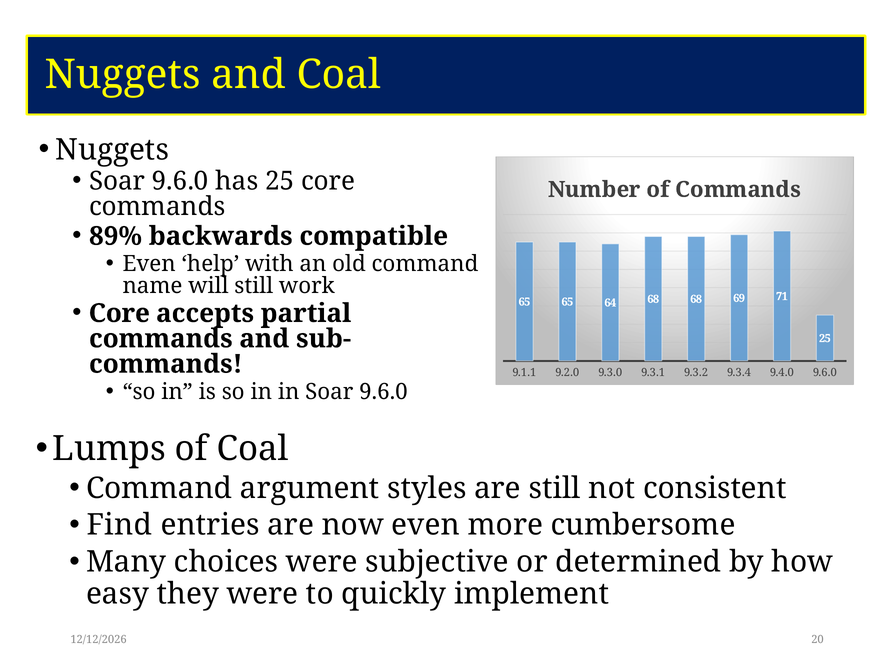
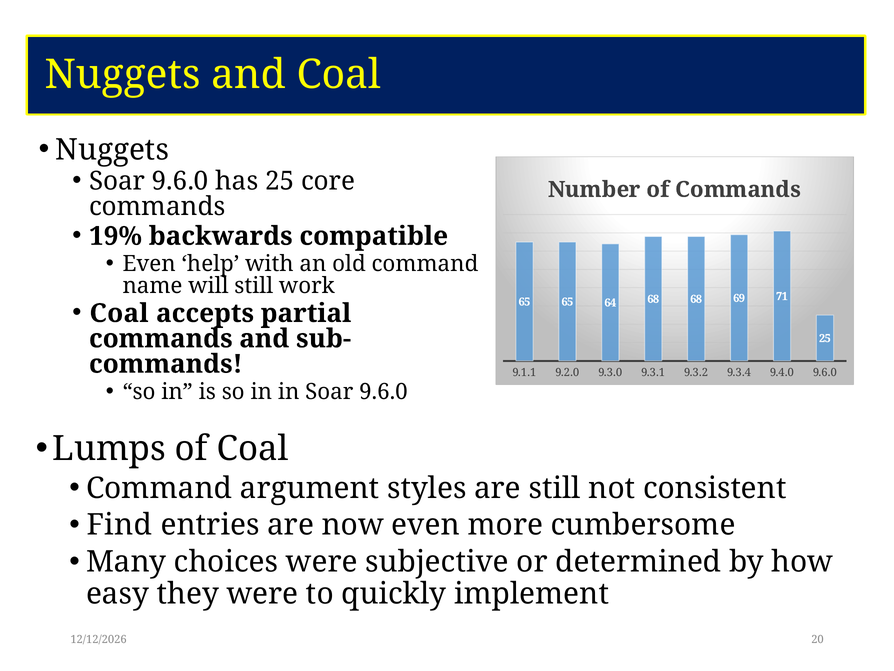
89%: 89% -> 19%
Core at (119, 313): Core -> Coal
